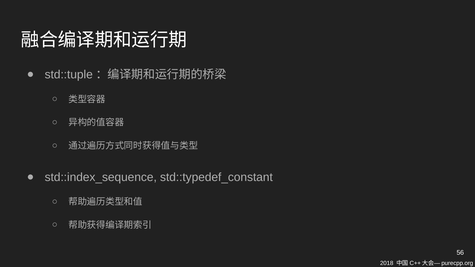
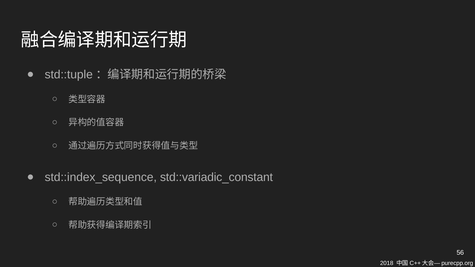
std::typedef_constant: std::typedef_constant -> std::variadic_constant
